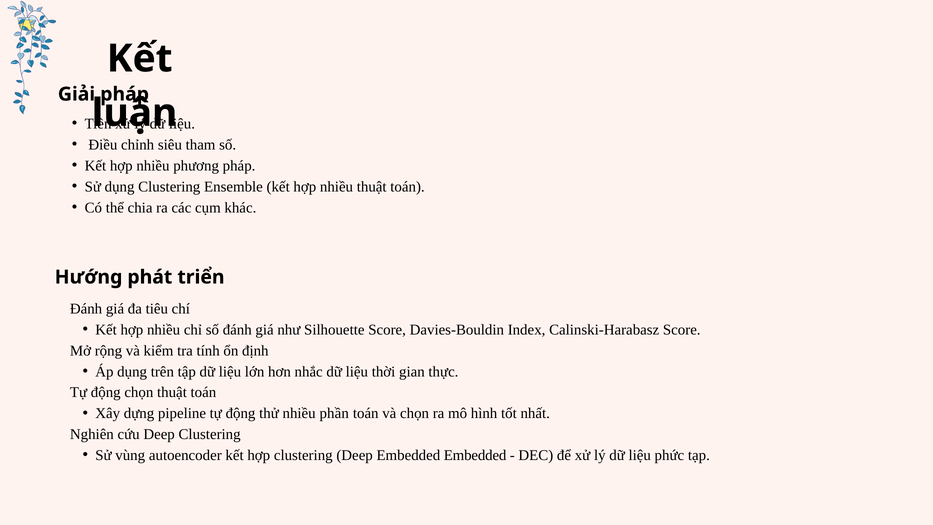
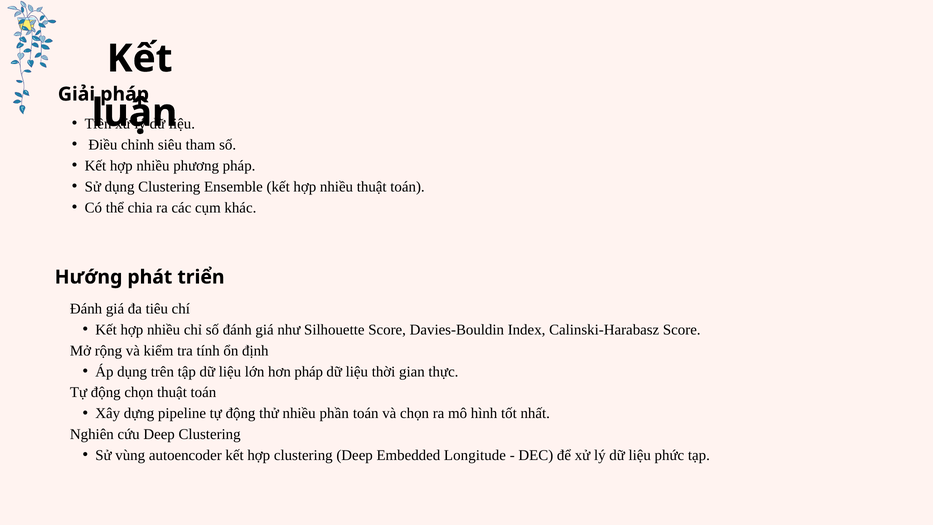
hơn nhắc: nhắc -> pháp
Embedded Embedded: Embedded -> Longitude
